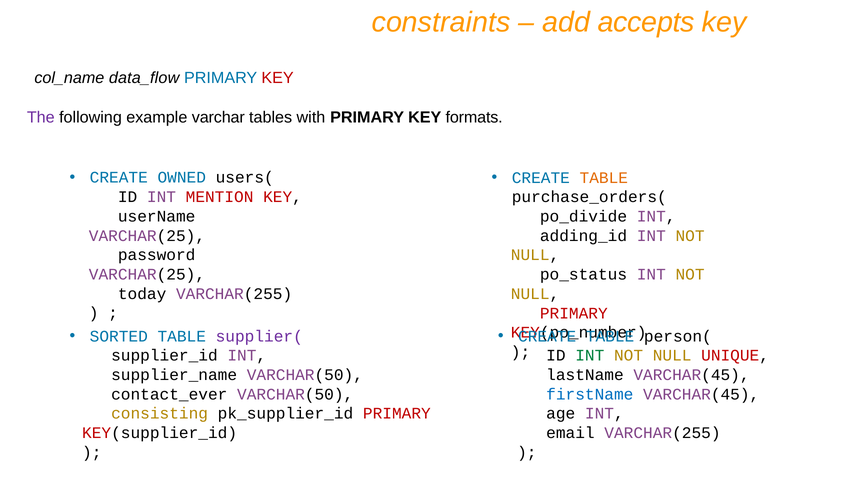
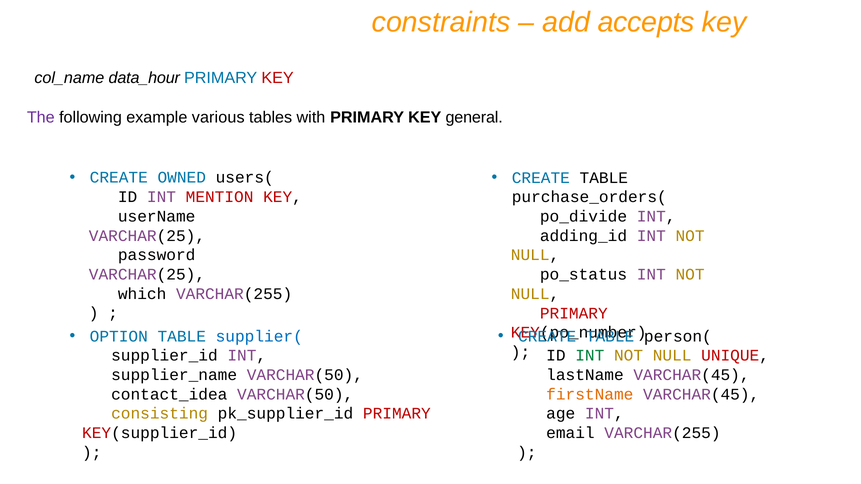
data_flow: data_flow -> data_hour
varchar: varchar -> various
formats: formats -> general
TABLE at (604, 178) colour: orange -> black
today: today -> which
SORTED: SORTED -> OPTION
supplier( colour: purple -> blue
contact_ever: contact_ever -> contact_idea
firstName colour: blue -> orange
